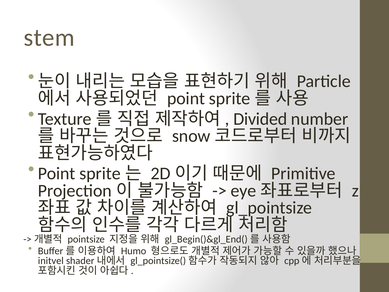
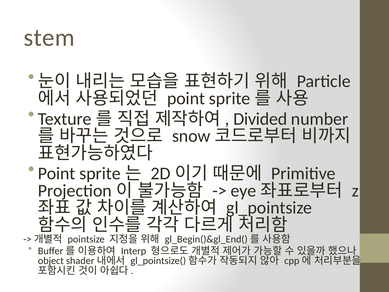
Humo: Humo -> Interp
initvel: initvel -> object
